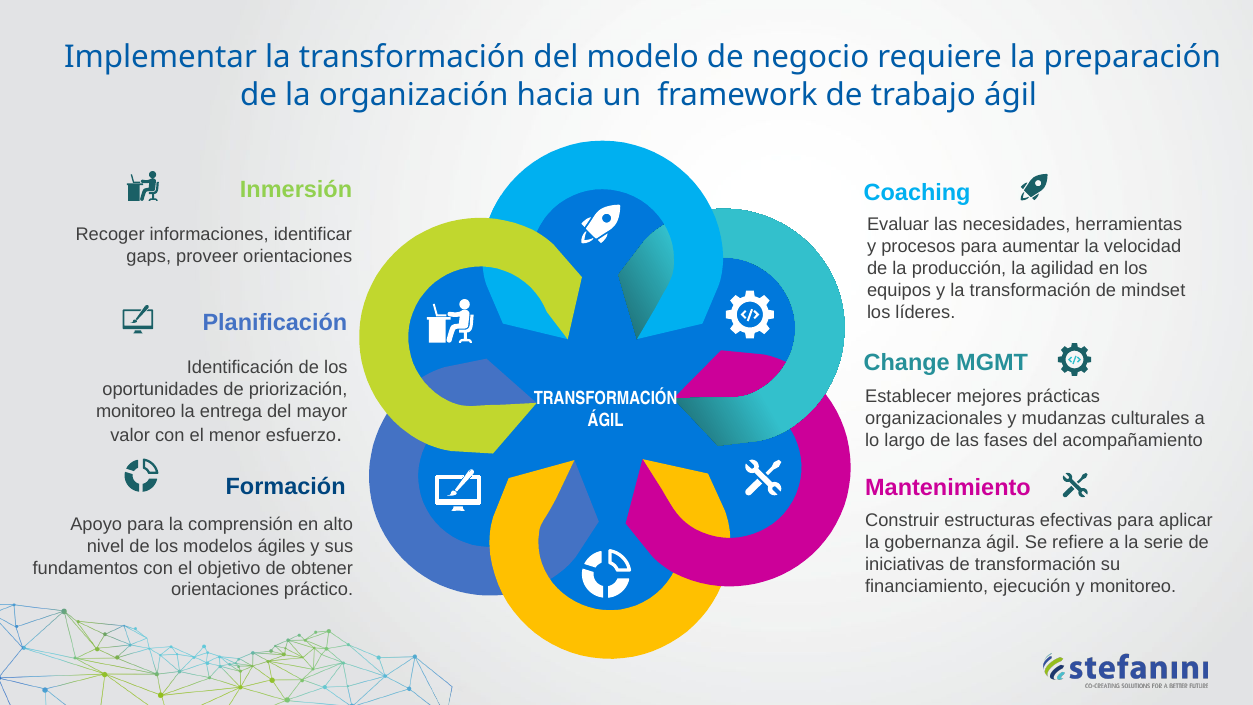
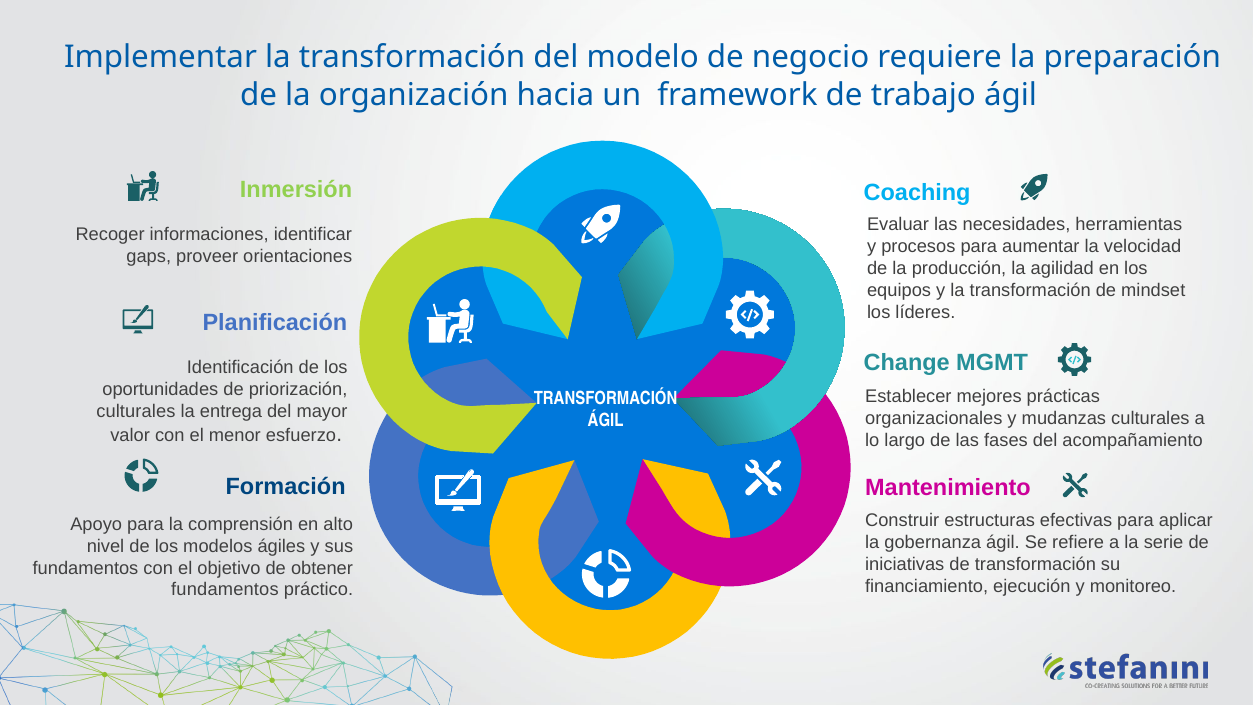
monitoreo at (136, 411): monitoreo -> culturales
orientaciones at (225, 590): orientaciones -> fundamentos
